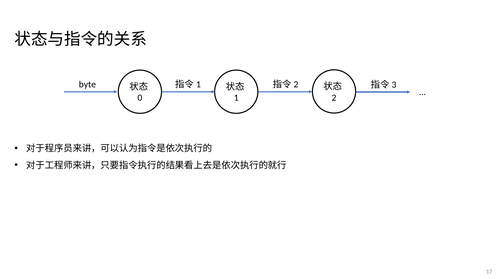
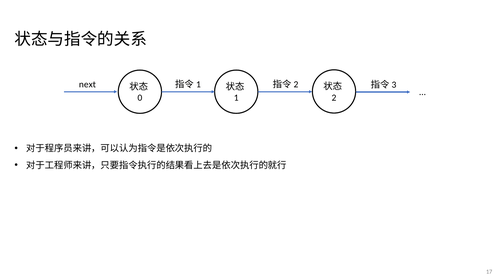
byte: byte -> next
